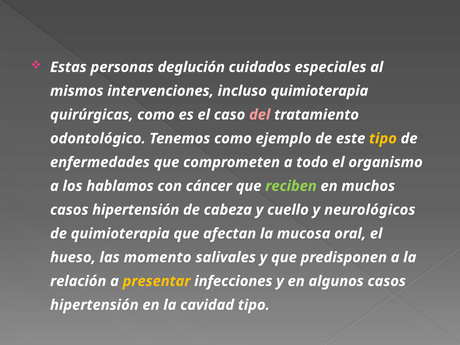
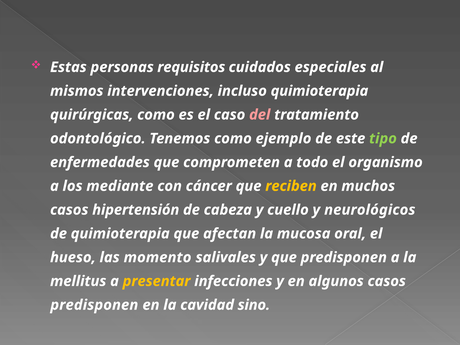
deglución: deglución -> requisitos
tipo at (383, 138) colour: yellow -> light green
hablamos: hablamos -> mediante
reciben colour: light green -> yellow
relación: relación -> mellitus
hipertensión at (94, 305): hipertensión -> predisponen
cavidad tipo: tipo -> sino
